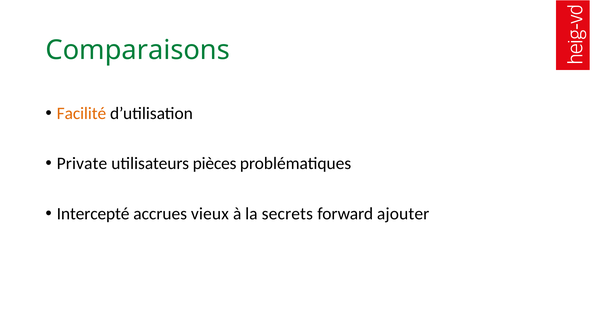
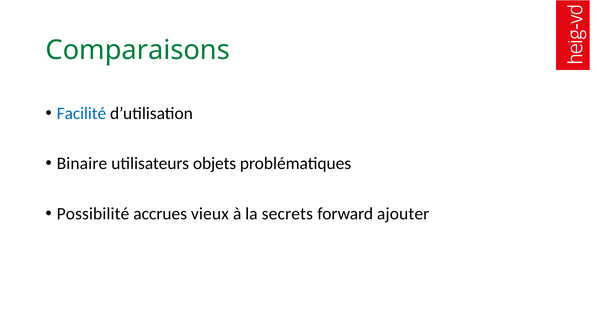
Facilité colour: orange -> blue
Private: Private -> Binaire
pièces: pièces -> objets
Intercepté: Intercepté -> Possibilité
